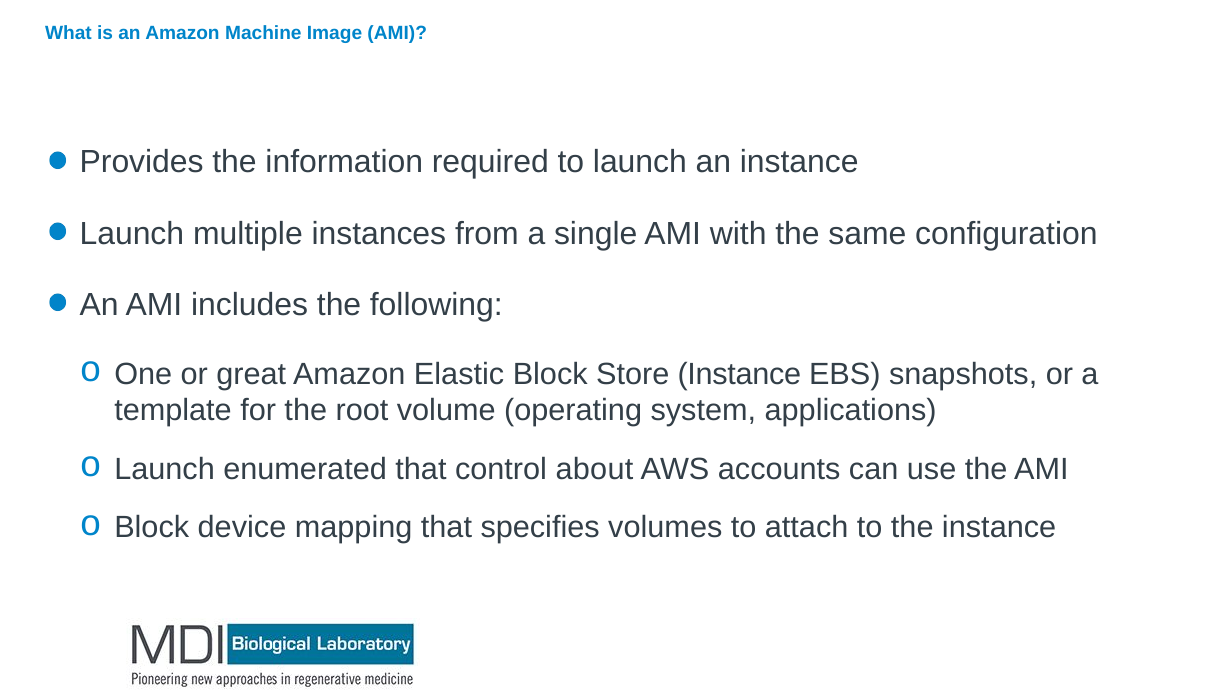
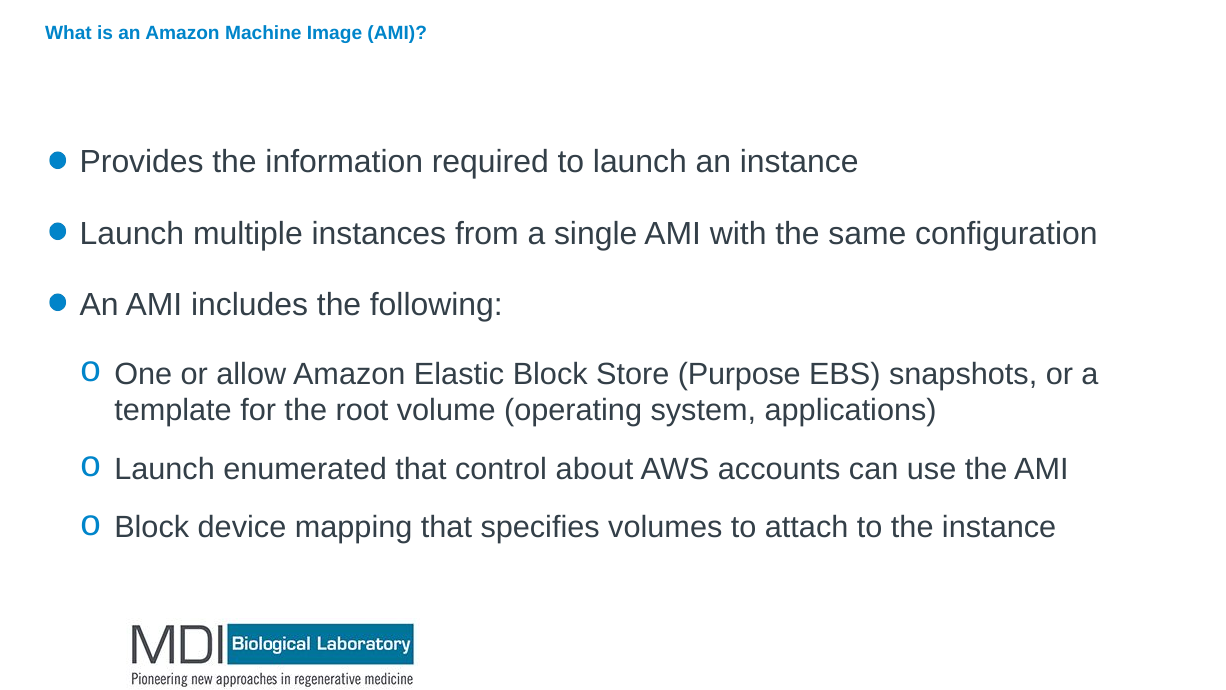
great: great -> allow
Store Instance: Instance -> Purpose
